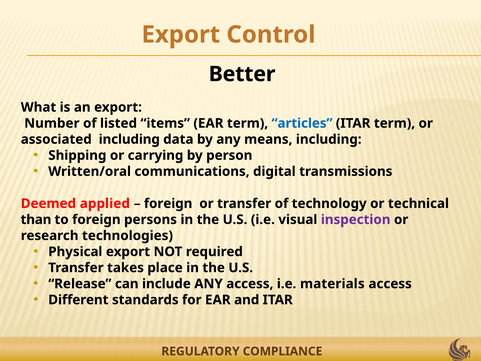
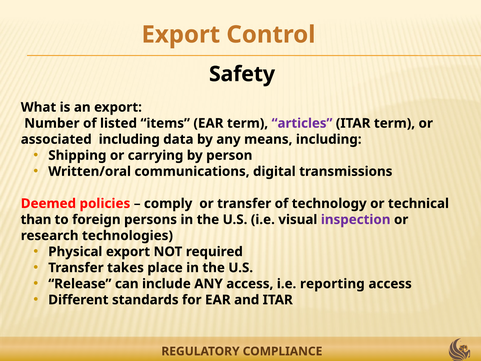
Better: Better -> Safety
articles colour: blue -> purple
applied: applied -> policies
foreign at (168, 203): foreign -> comply
materials: materials -> reporting
